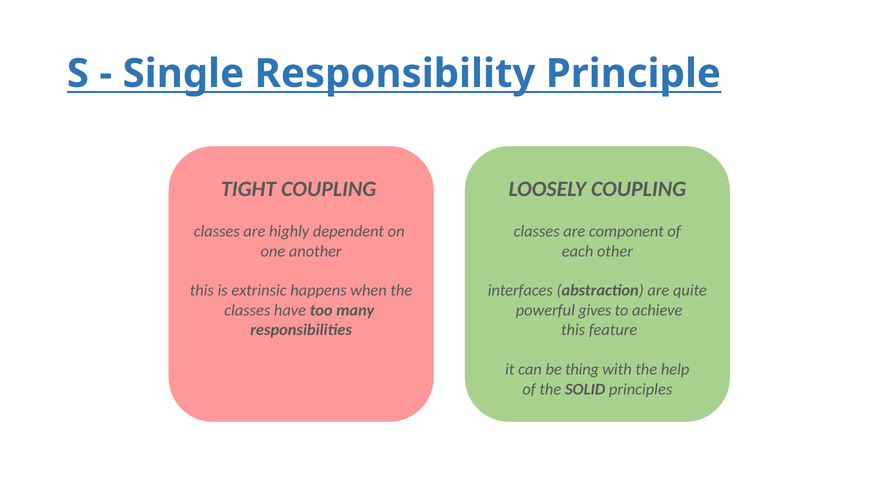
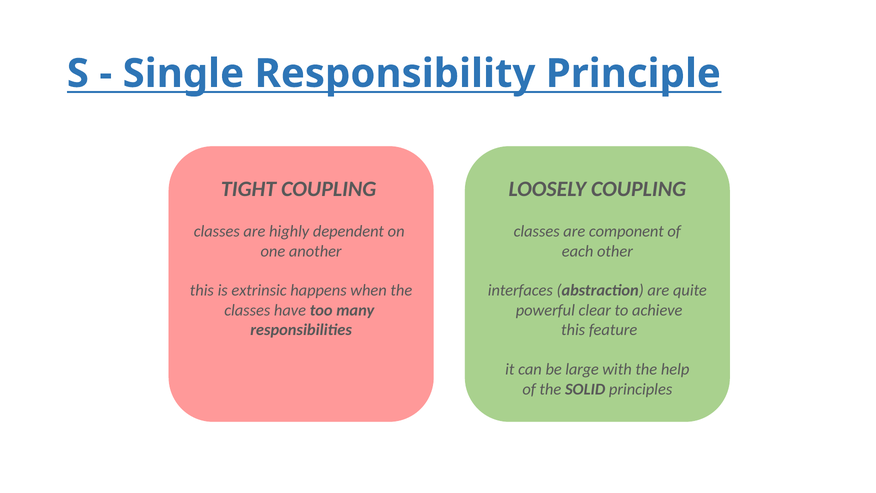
gives: gives -> clear
thing: thing -> large
